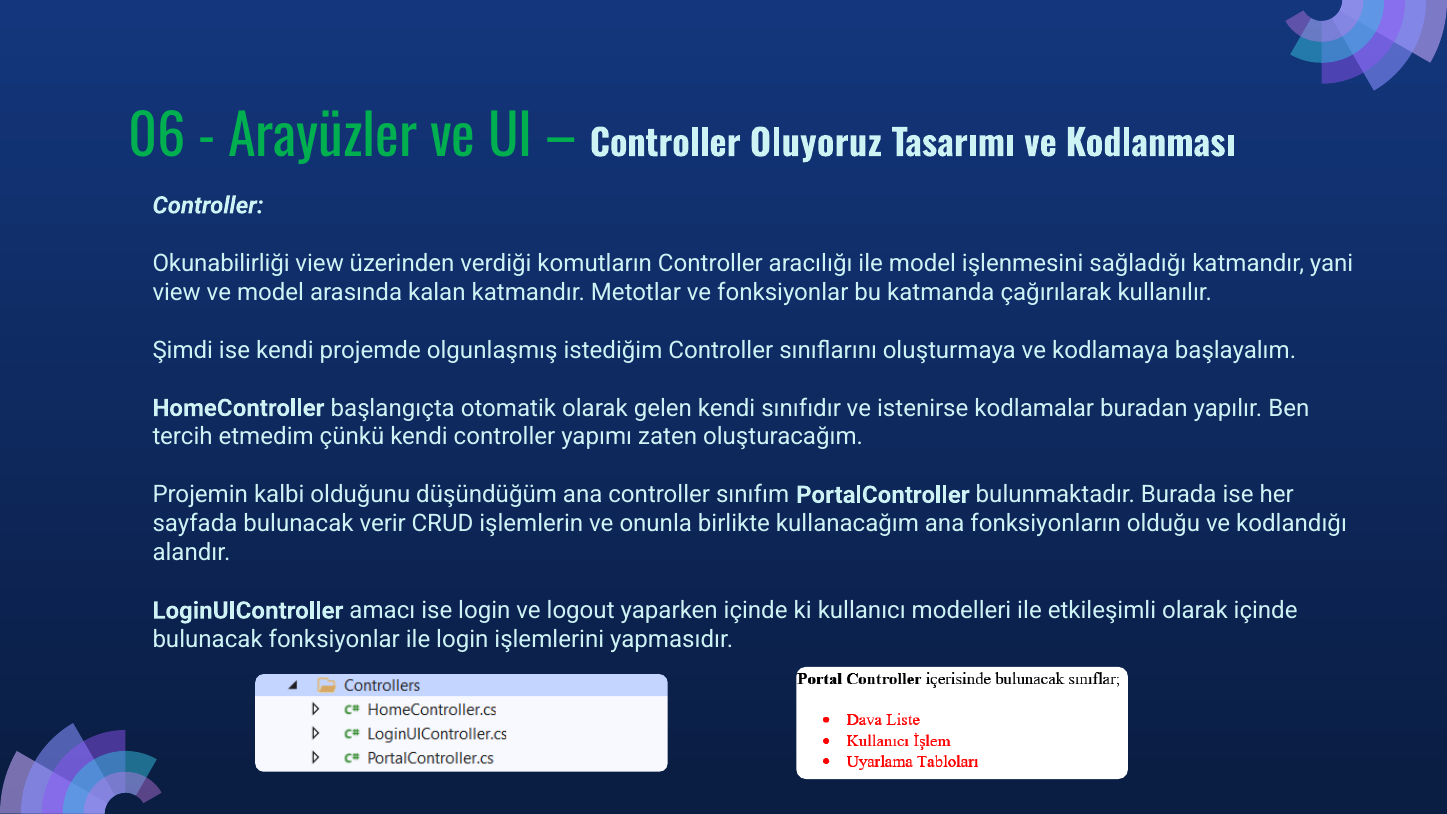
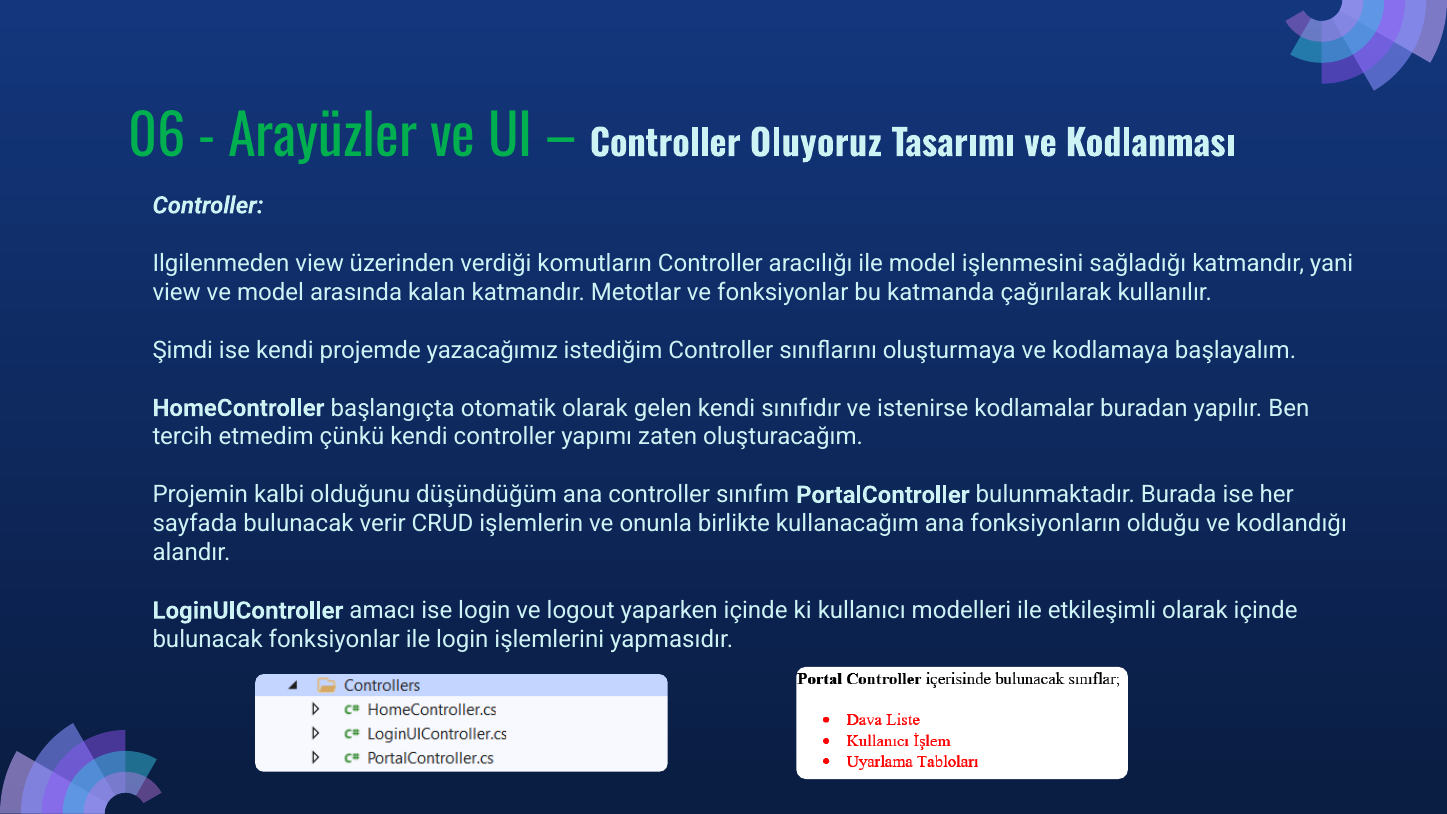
Okunabilirliği: Okunabilirliği -> Ilgilenmeden
olgunlaşmış: olgunlaşmış -> yazacağımız
